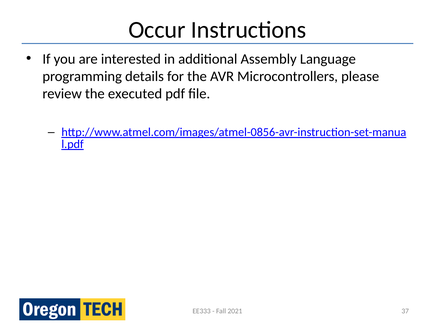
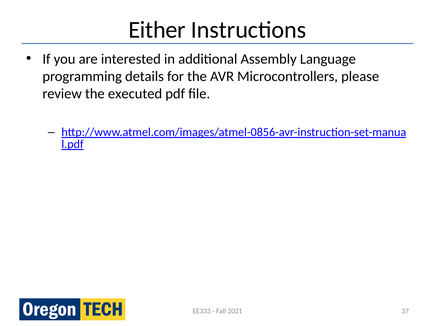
Occur: Occur -> Either
